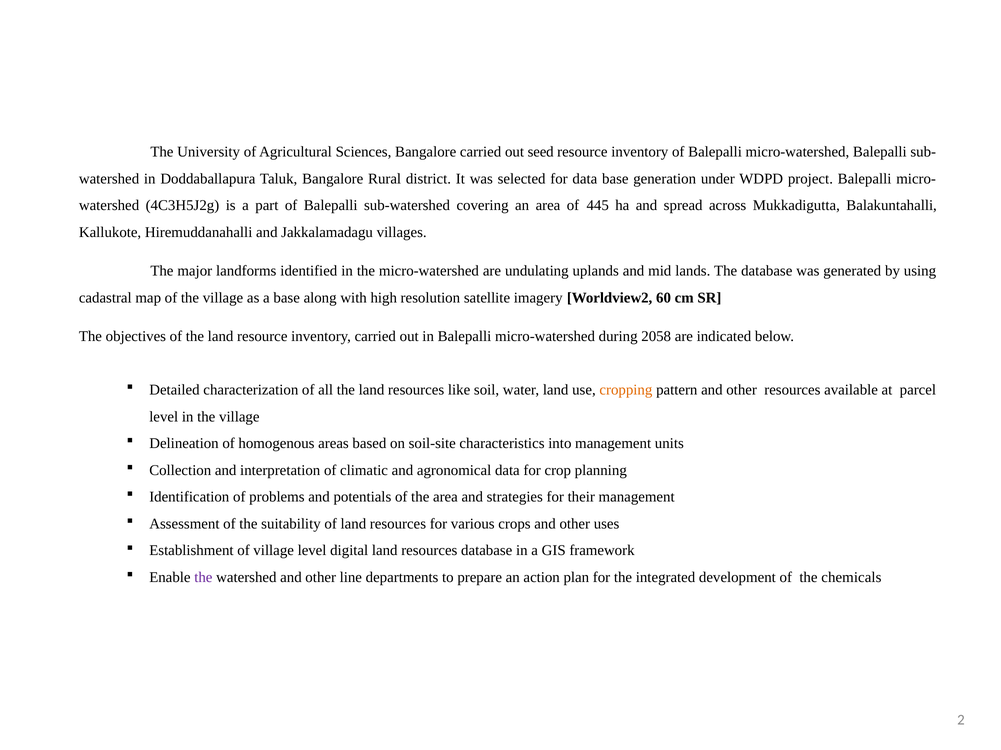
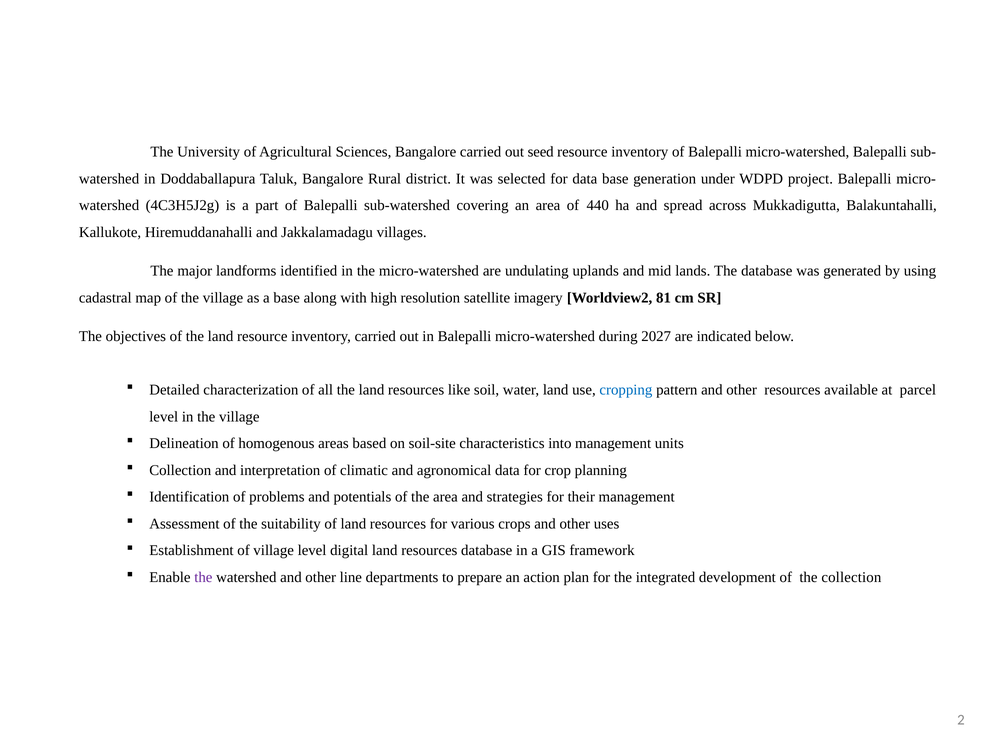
445: 445 -> 440
60: 60 -> 81
2058: 2058 -> 2027
cropping colour: orange -> blue
the chemicals: chemicals -> collection
